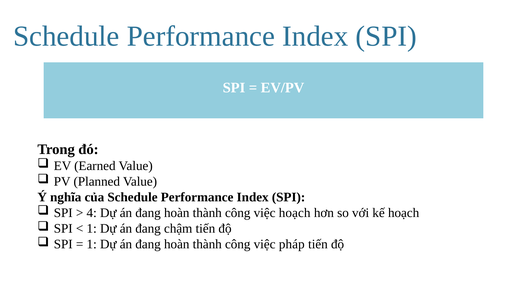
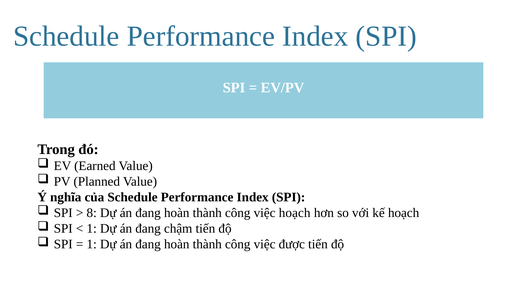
4: 4 -> 8
pháp: pháp -> được
